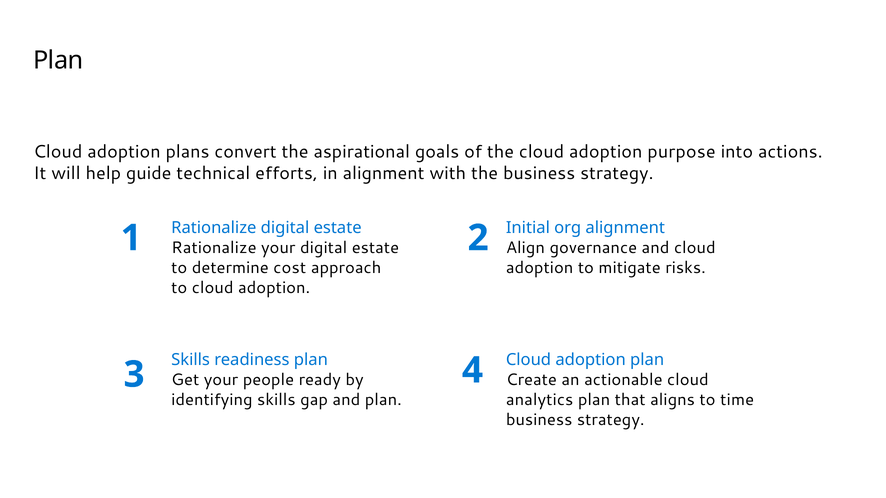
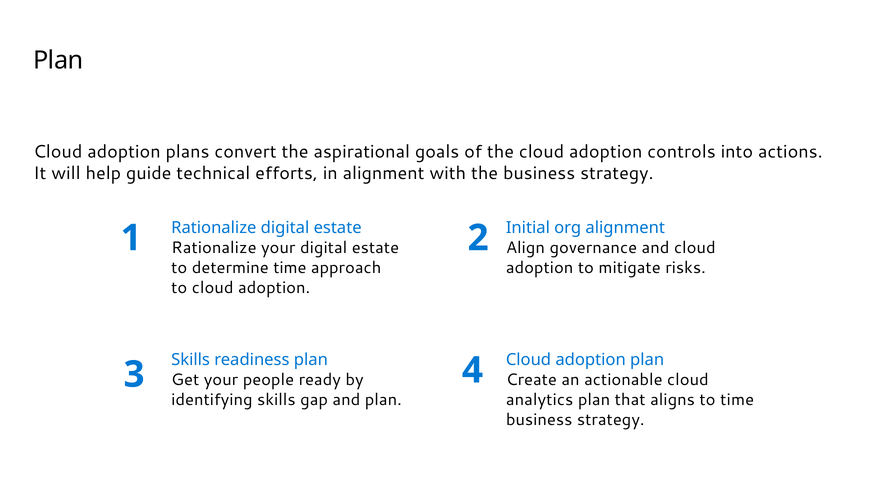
purpose: purpose -> controls
determine cost: cost -> time
